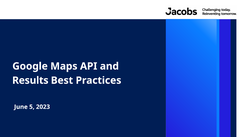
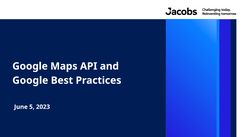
Results at (30, 80): Results -> Google
